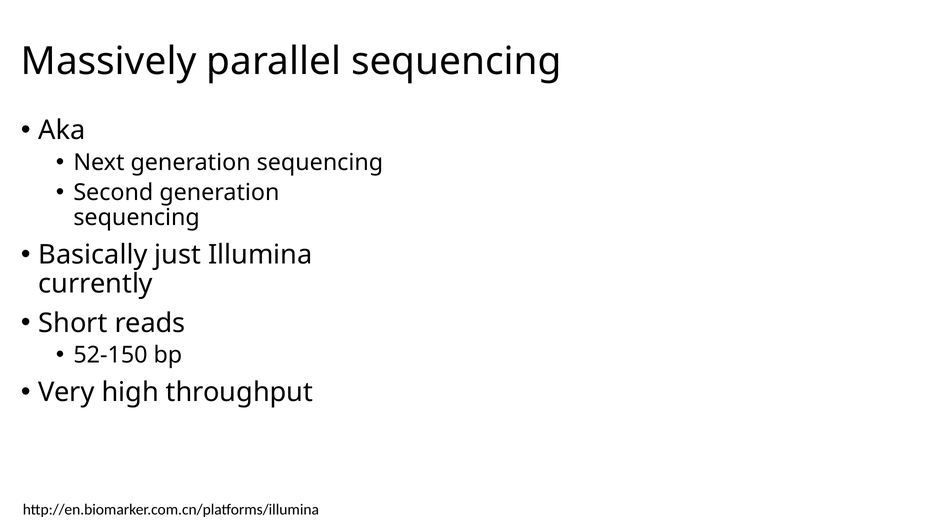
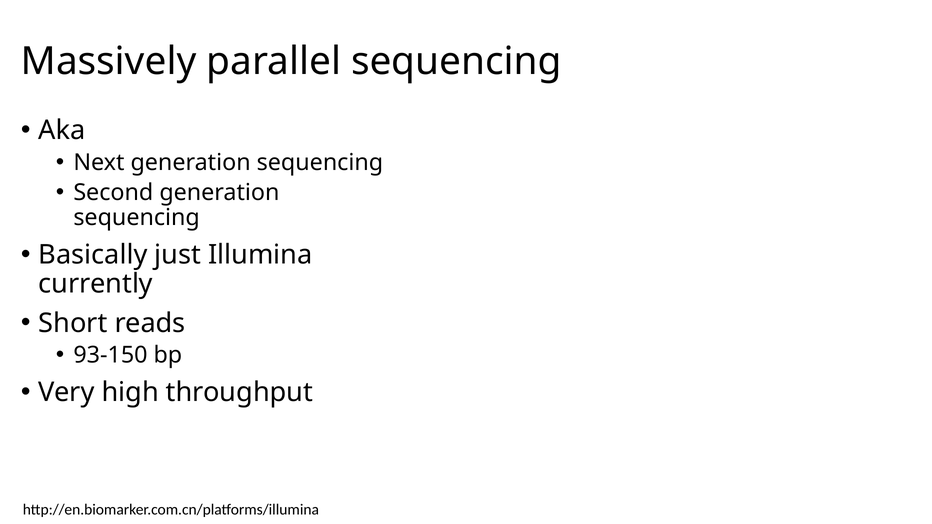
52-150: 52-150 -> 93-150
